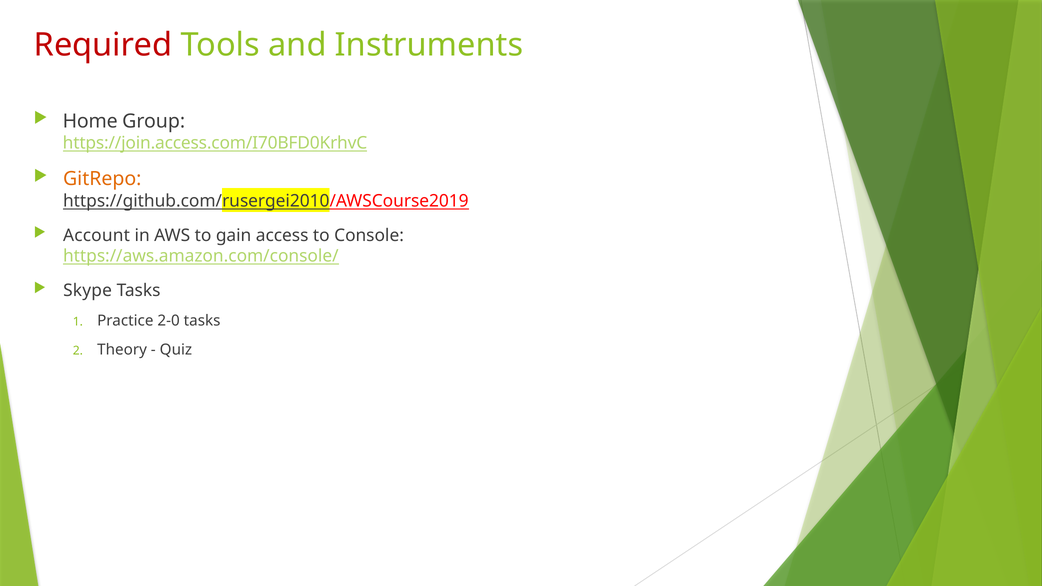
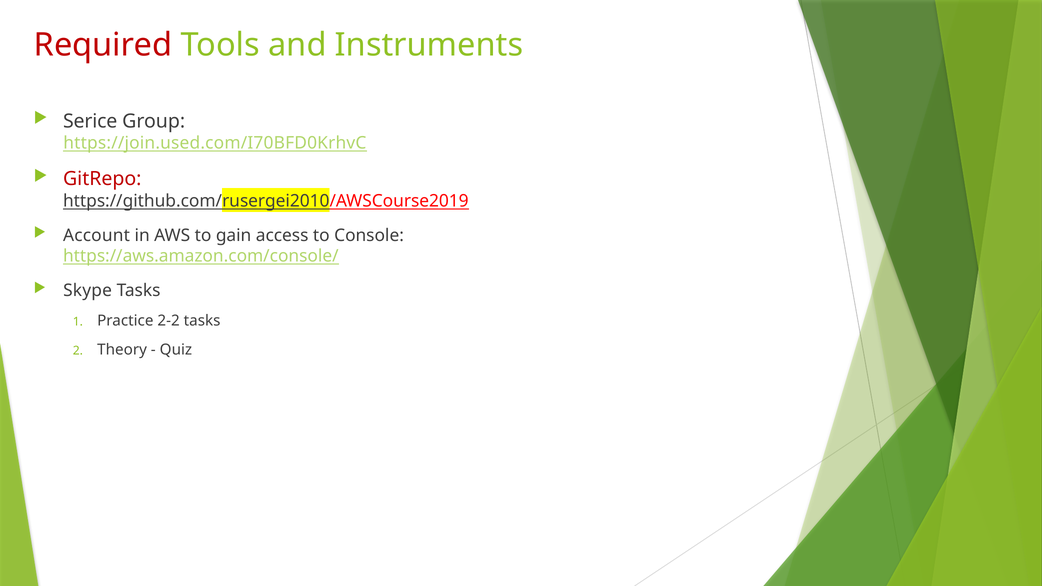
Home: Home -> Serice
https://join.access.com/I70BFD0KrhvC: https://join.access.com/I70BFD0KrhvC -> https://join.used.com/I70BFD0KrhvC
GitRepo colour: orange -> red
2-0: 2-0 -> 2-2
